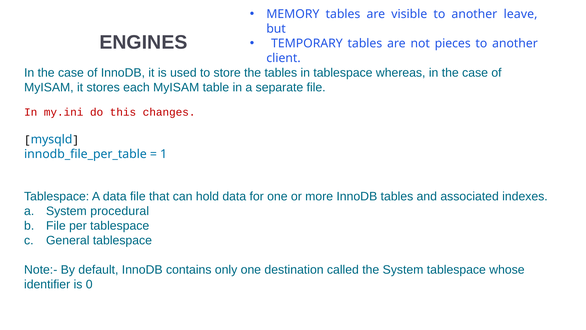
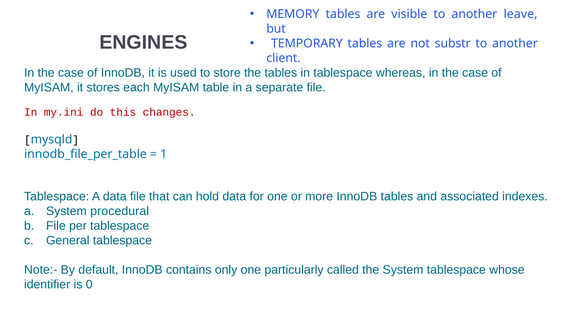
pieces: pieces -> substr
destination: destination -> particularly
